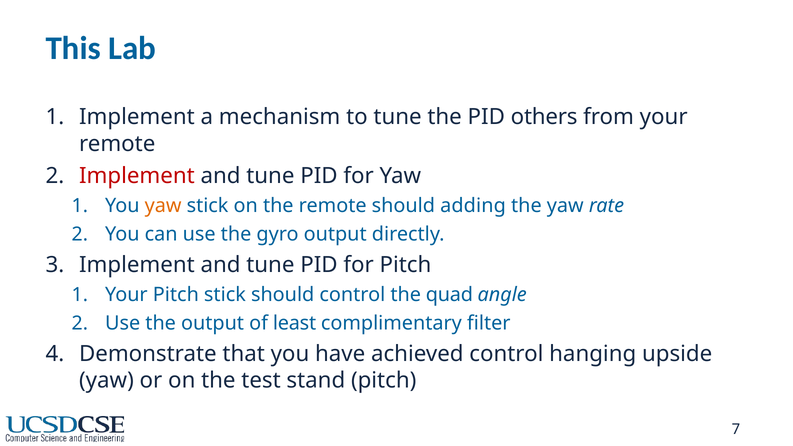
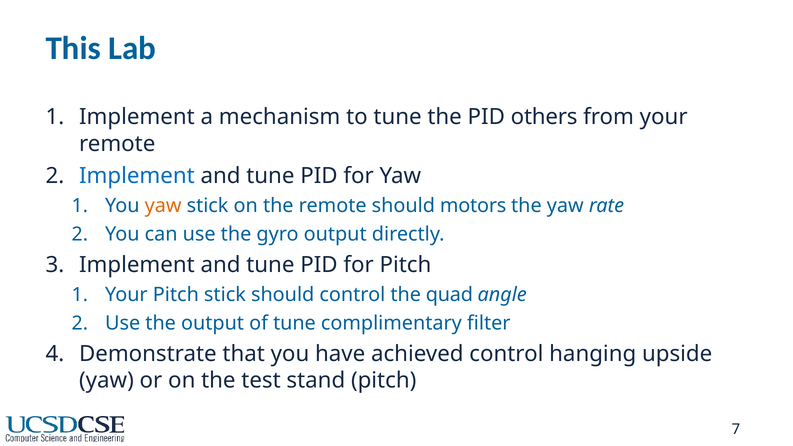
Implement at (137, 176) colour: red -> blue
adding: adding -> motors
of least: least -> tune
